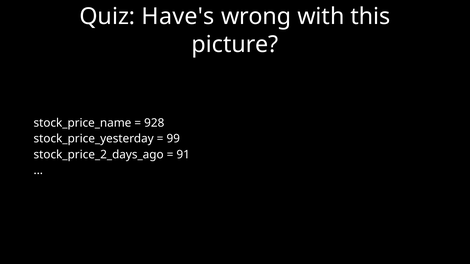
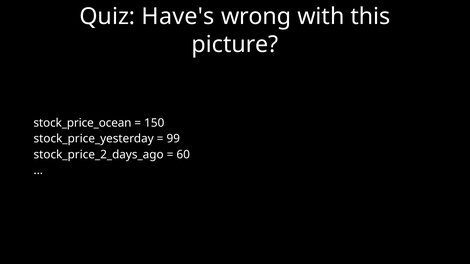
stock_price_name: stock_price_name -> stock_price_ocean
928: 928 -> 150
91: 91 -> 60
